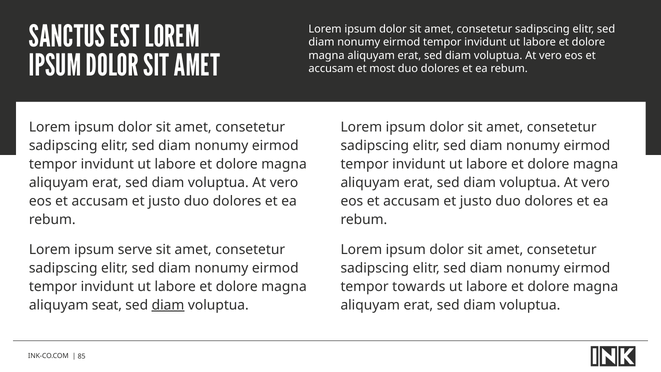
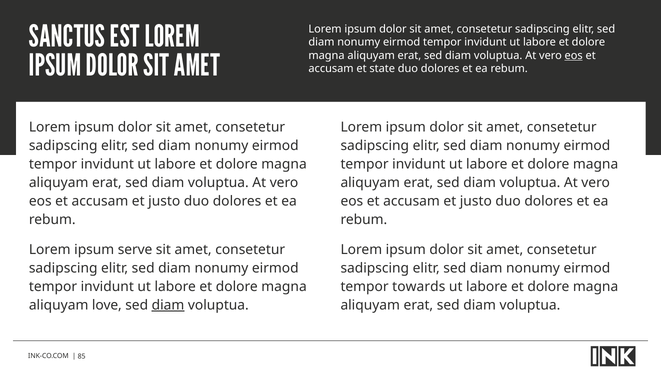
eos at (574, 56) underline: none -> present
most: most -> state
seat: seat -> love
